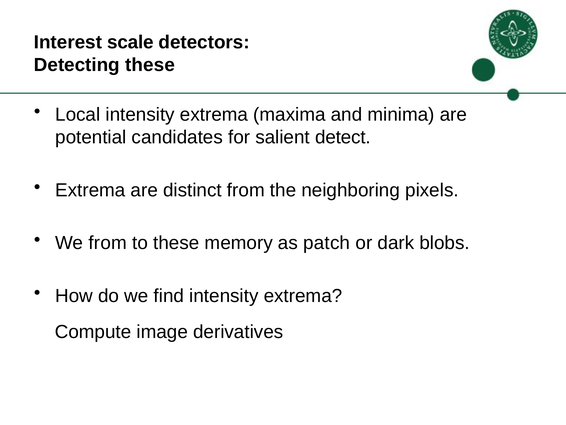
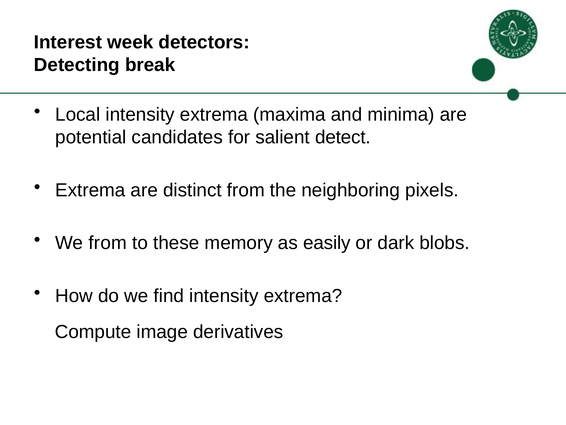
scale: scale -> week
Detecting these: these -> break
patch: patch -> easily
